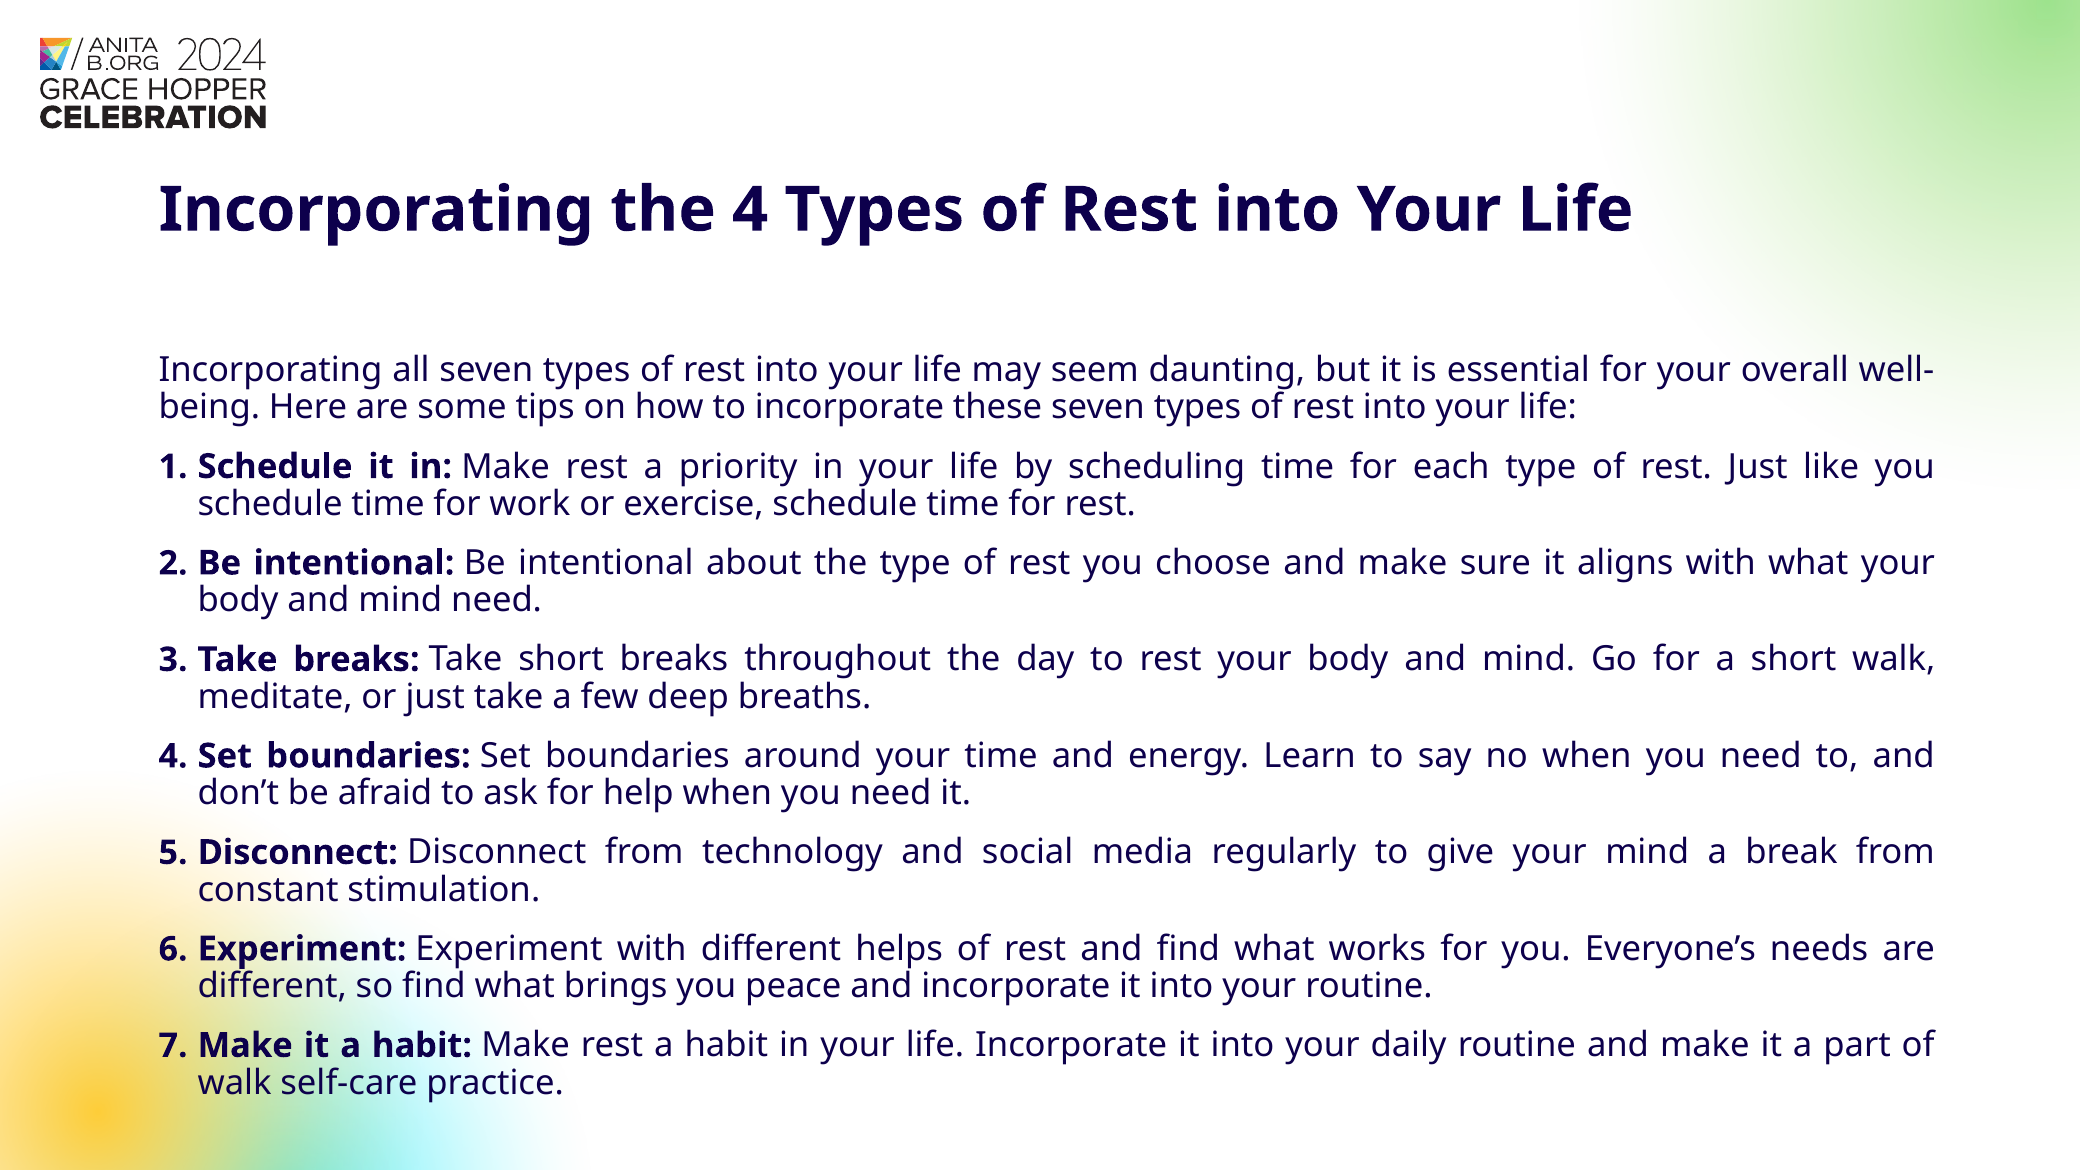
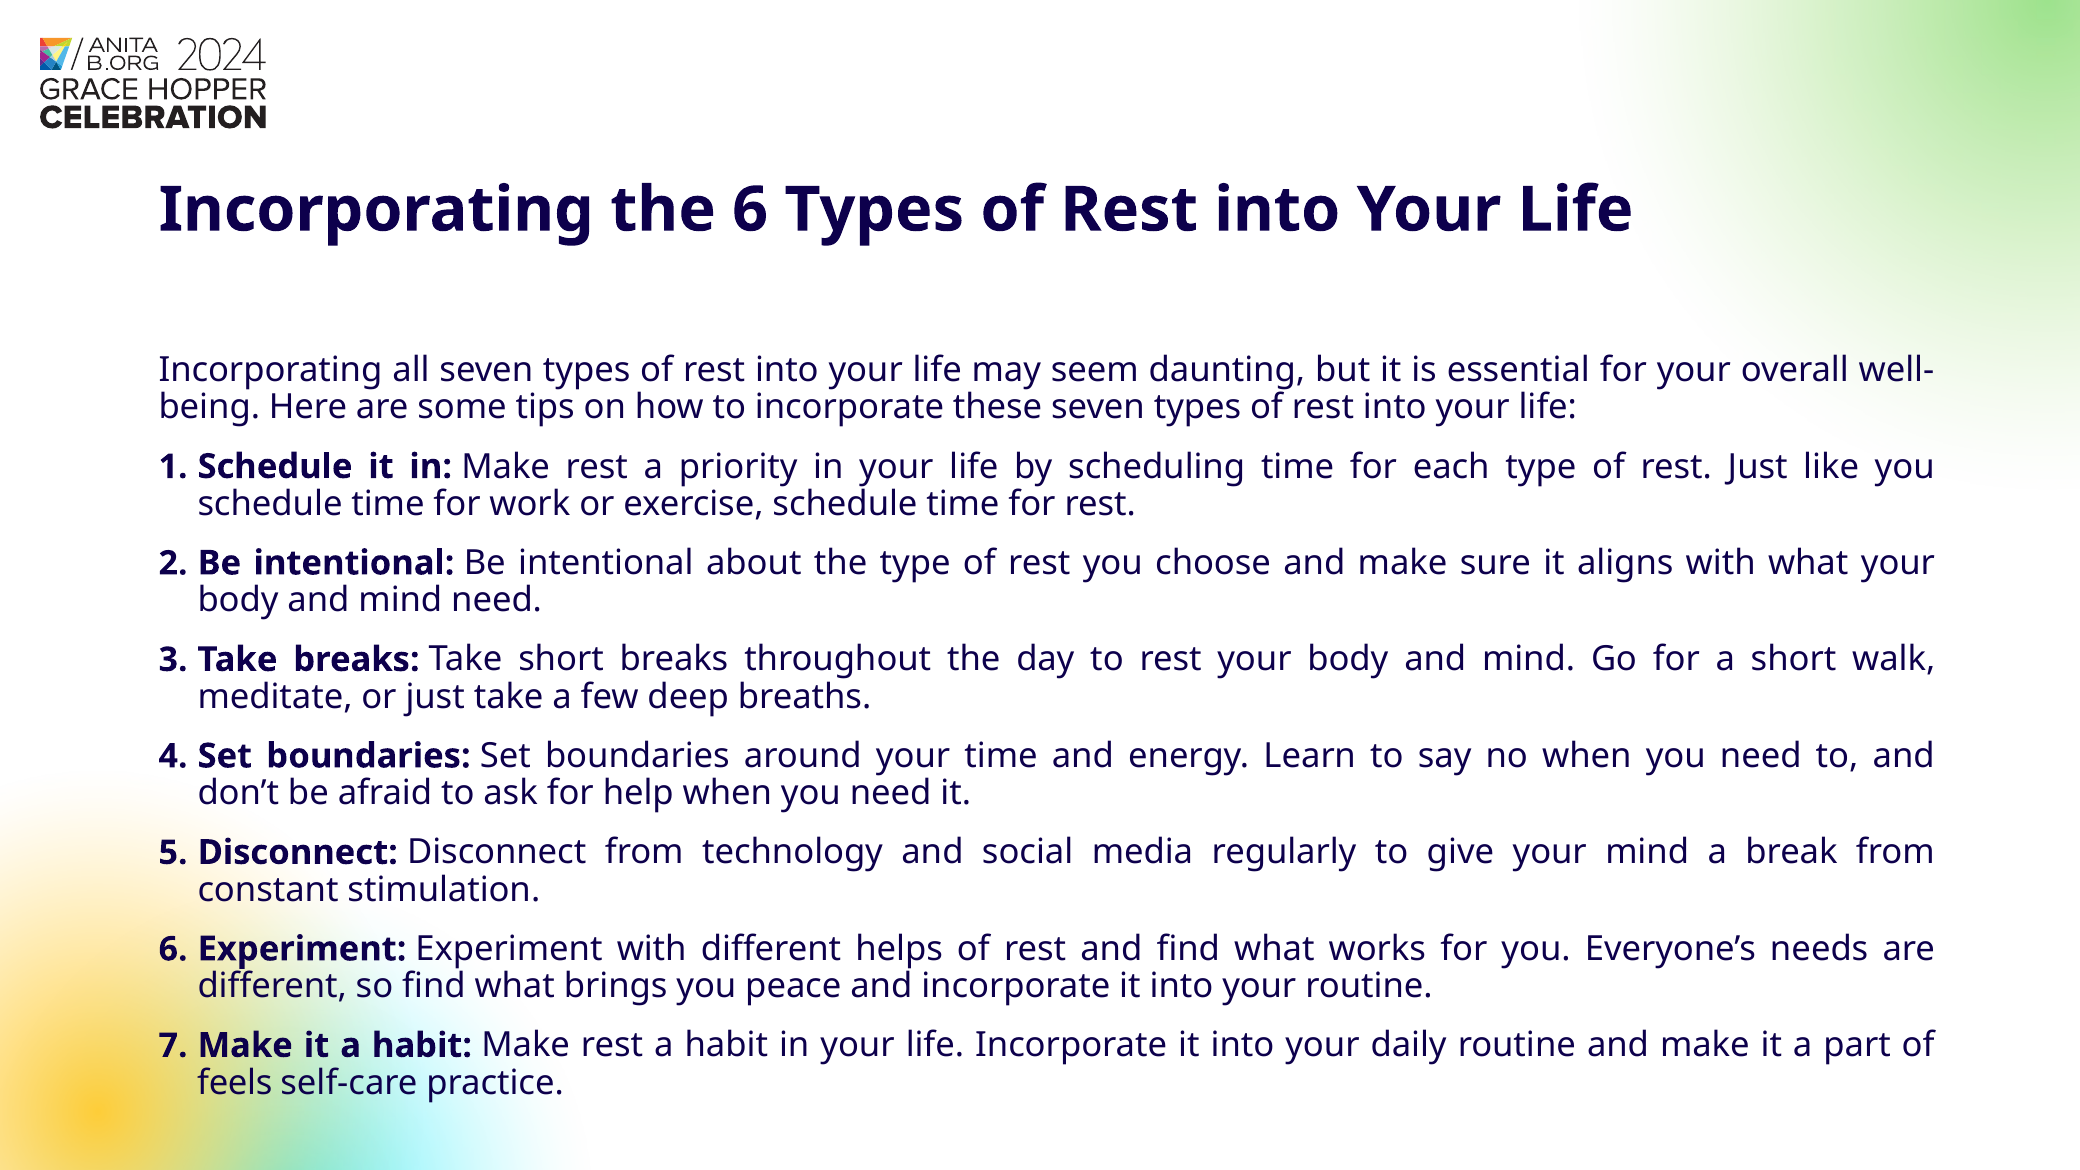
the 4: 4 -> 6
walk at (235, 1083): walk -> feels
